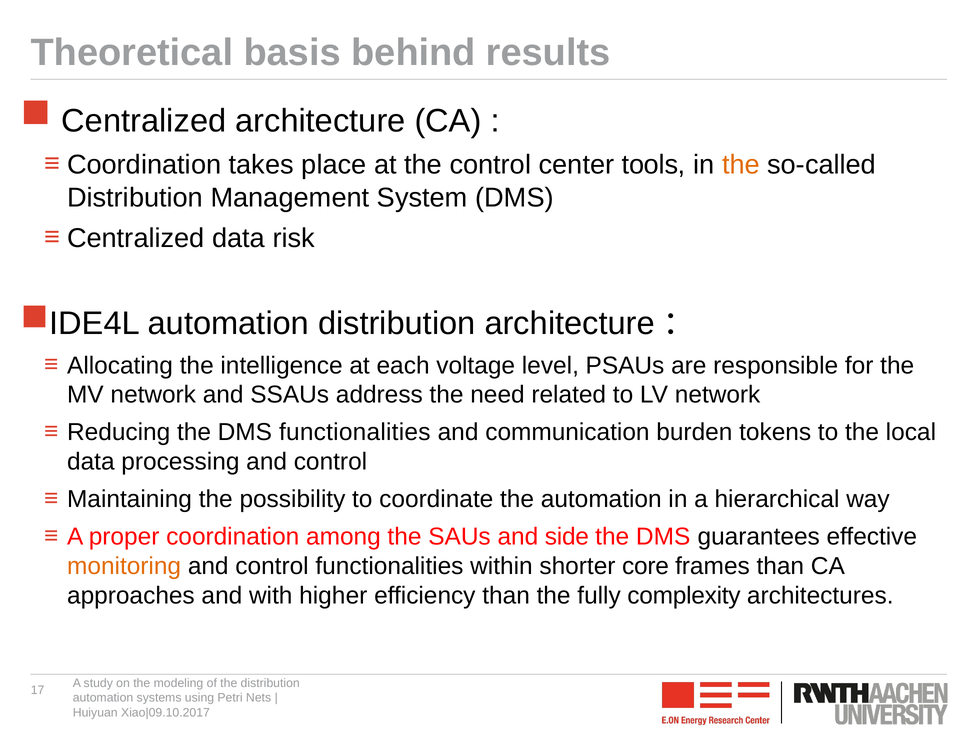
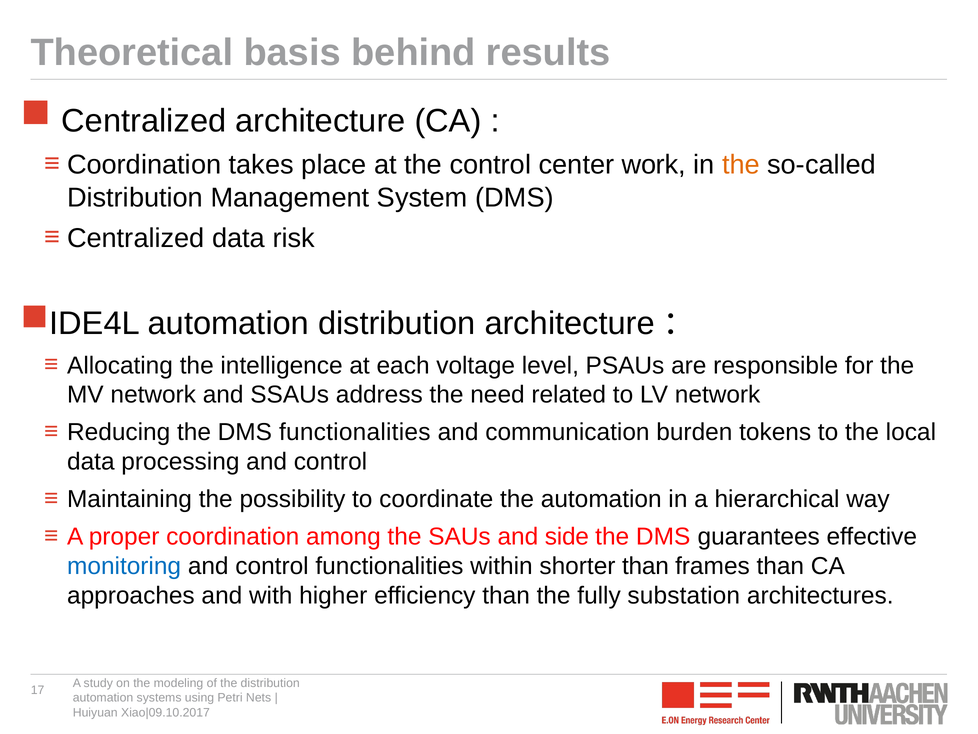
tools: tools -> work
monitoring colour: orange -> blue
shorter core: core -> than
complexity: complexity -> substation
